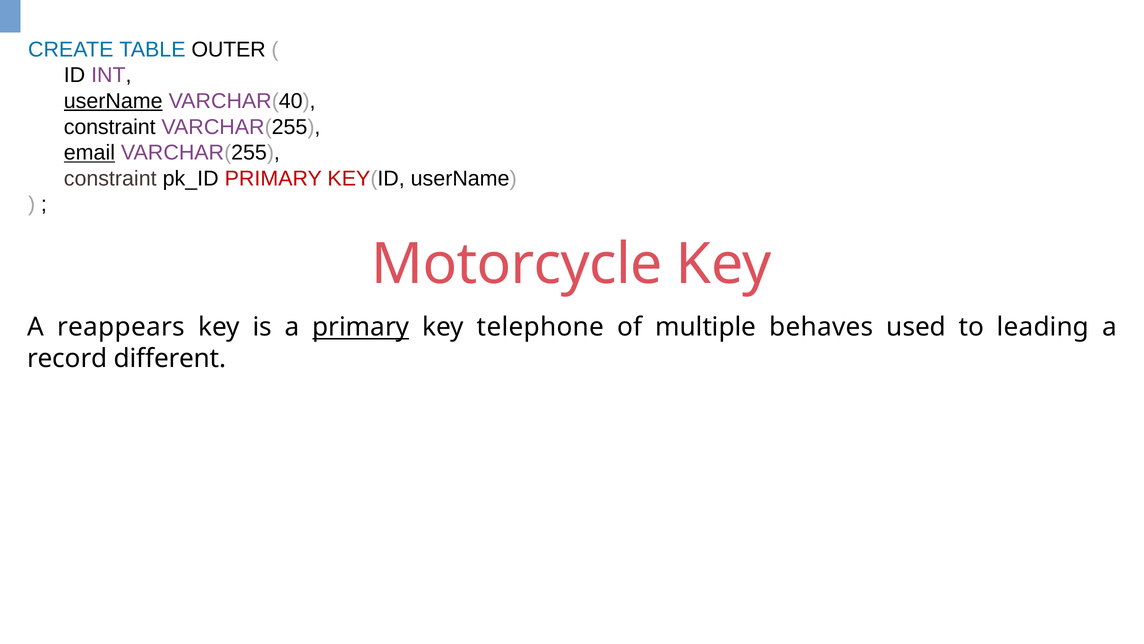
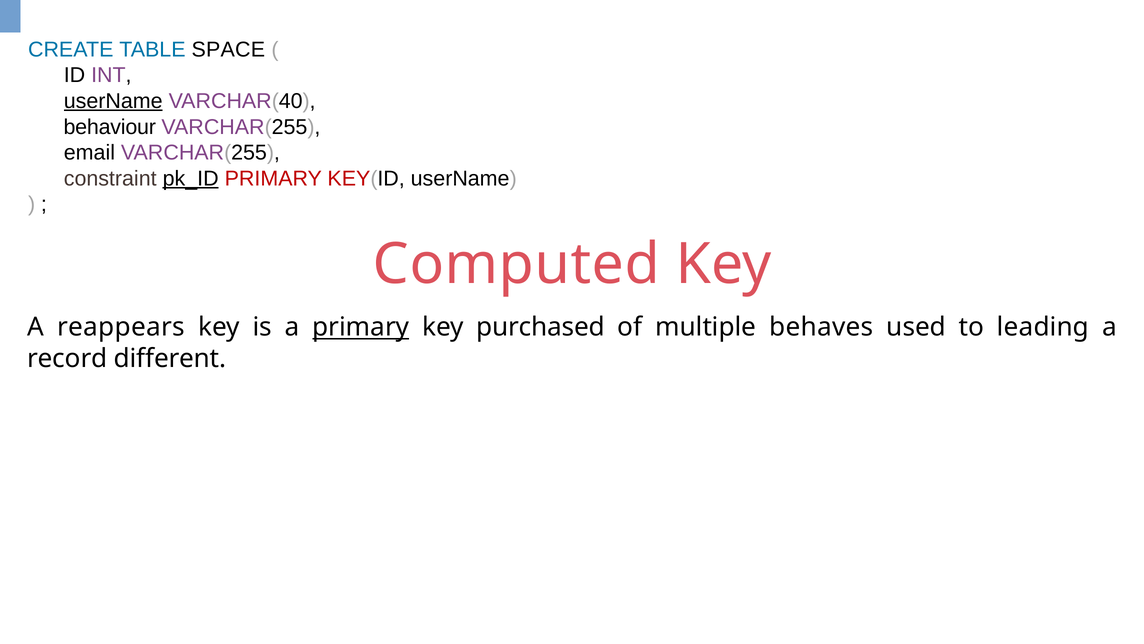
OUTER: OUTER -> SPACE
constraint at (110, 127): constraint -> behaviour
email underline: present -> none
pk_ID underline: none -> present
Motorcycle: Motorcycle -> Computed
telephone: telephone -> purchased
